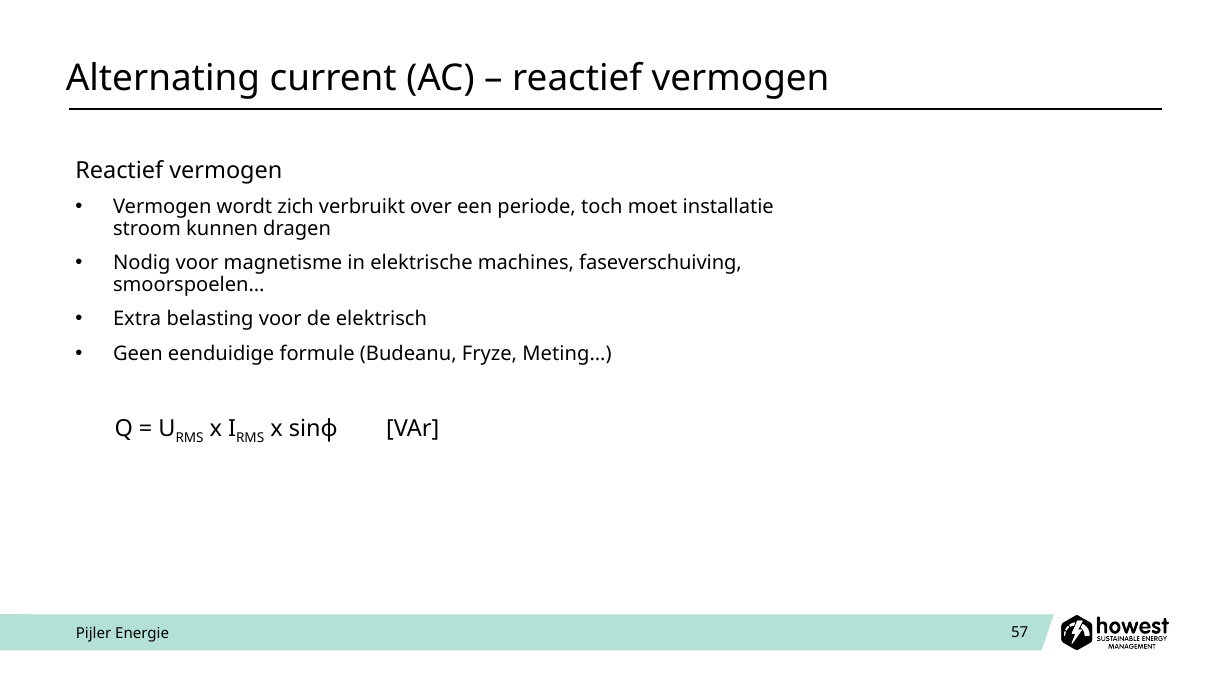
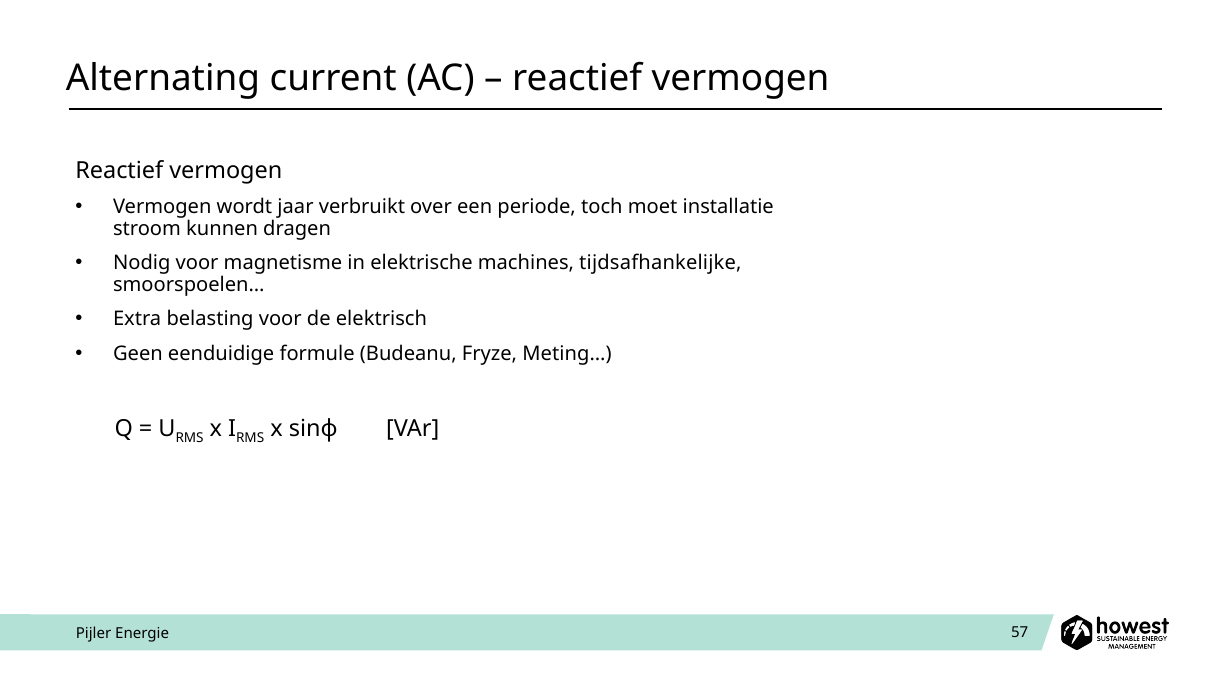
zich: zich -> jaar
faseverschuiving: faseverschuiving -> tijdsafhankelijke
